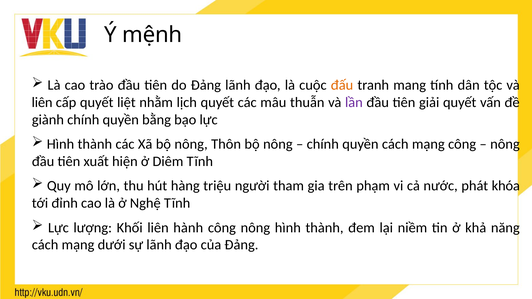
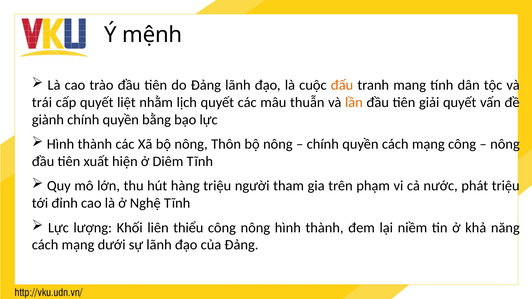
liên at (42, 102): liên -> trái
lần colour: purple -> orange
phát khóa: khóa -> triệu
hành: hành -> thiểu
